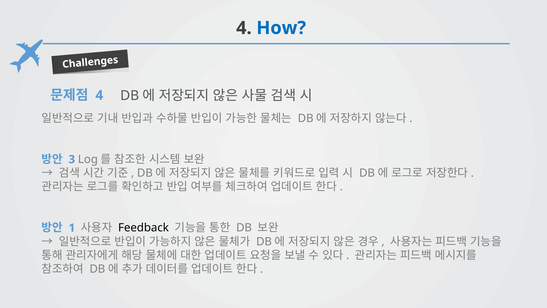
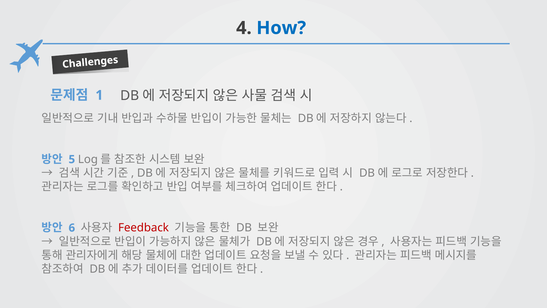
4 at (99, 95): 4 -> 1
3: 3 -> 5
1: 1 -> 6
Feedback colour: black -> red
